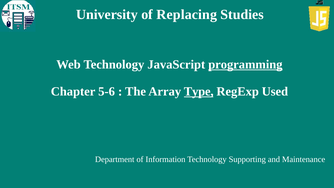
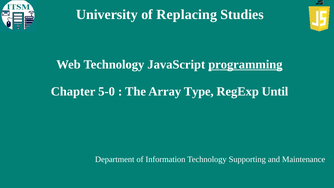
5-6: 5-6 -> 5-0
Type underline: present -> none
Used: Used -> Until
